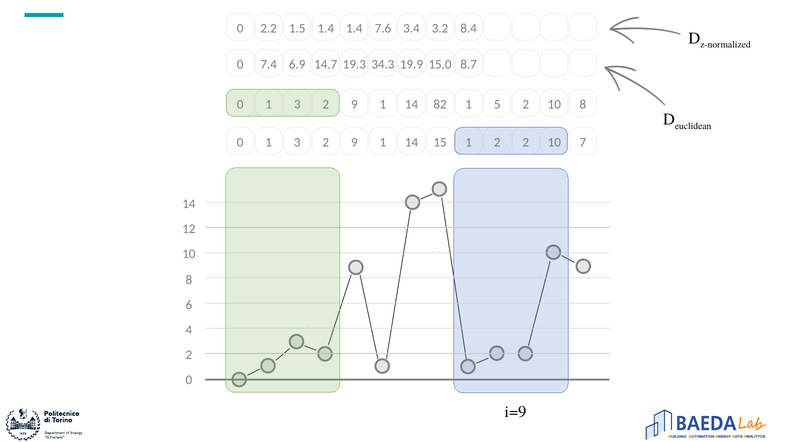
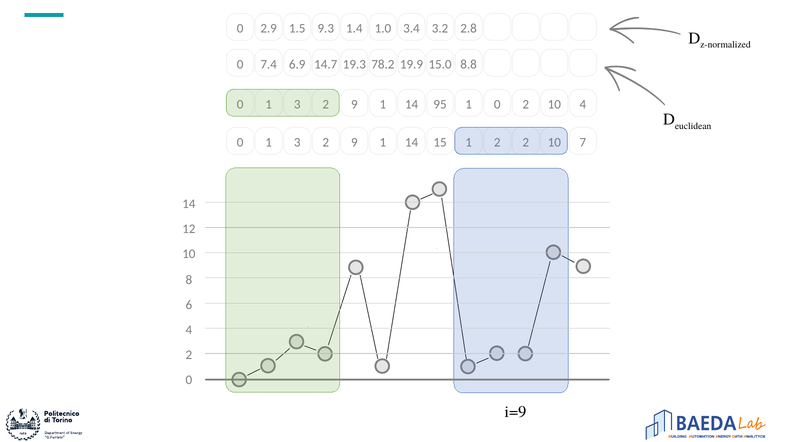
2.2: 2.2 -> 2.9
1.5 1.4: 1.4 -> 9.3
7.6: 7.6 -> 1.0
8.4: 8.4 -> 2.8
34.3: 34.3 -> 78.2
8.7: 8.7 -> 8.8
82: 82 -> 95
1 5: 5 -> 0
8 at (583, 105): 8 -> 4
